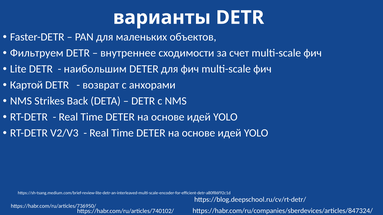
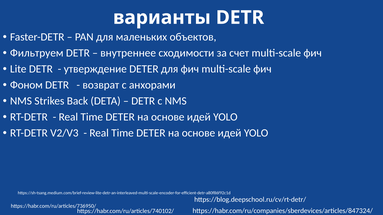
наибольшим: наибольшим -> утверждение
Картой: Картой -> Фоном
